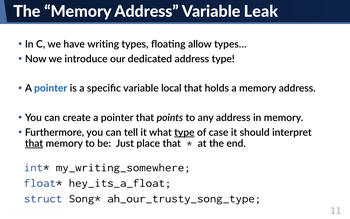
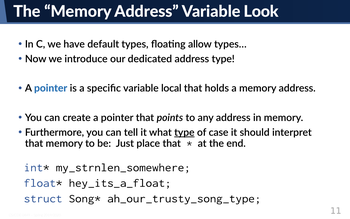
Leak: Leak -> Look
writing: writing -> default
that at (34, 143) underline: present -> none
my_writing_somewhere: my_writing_somewhere -> my_strnlen_somewhere
